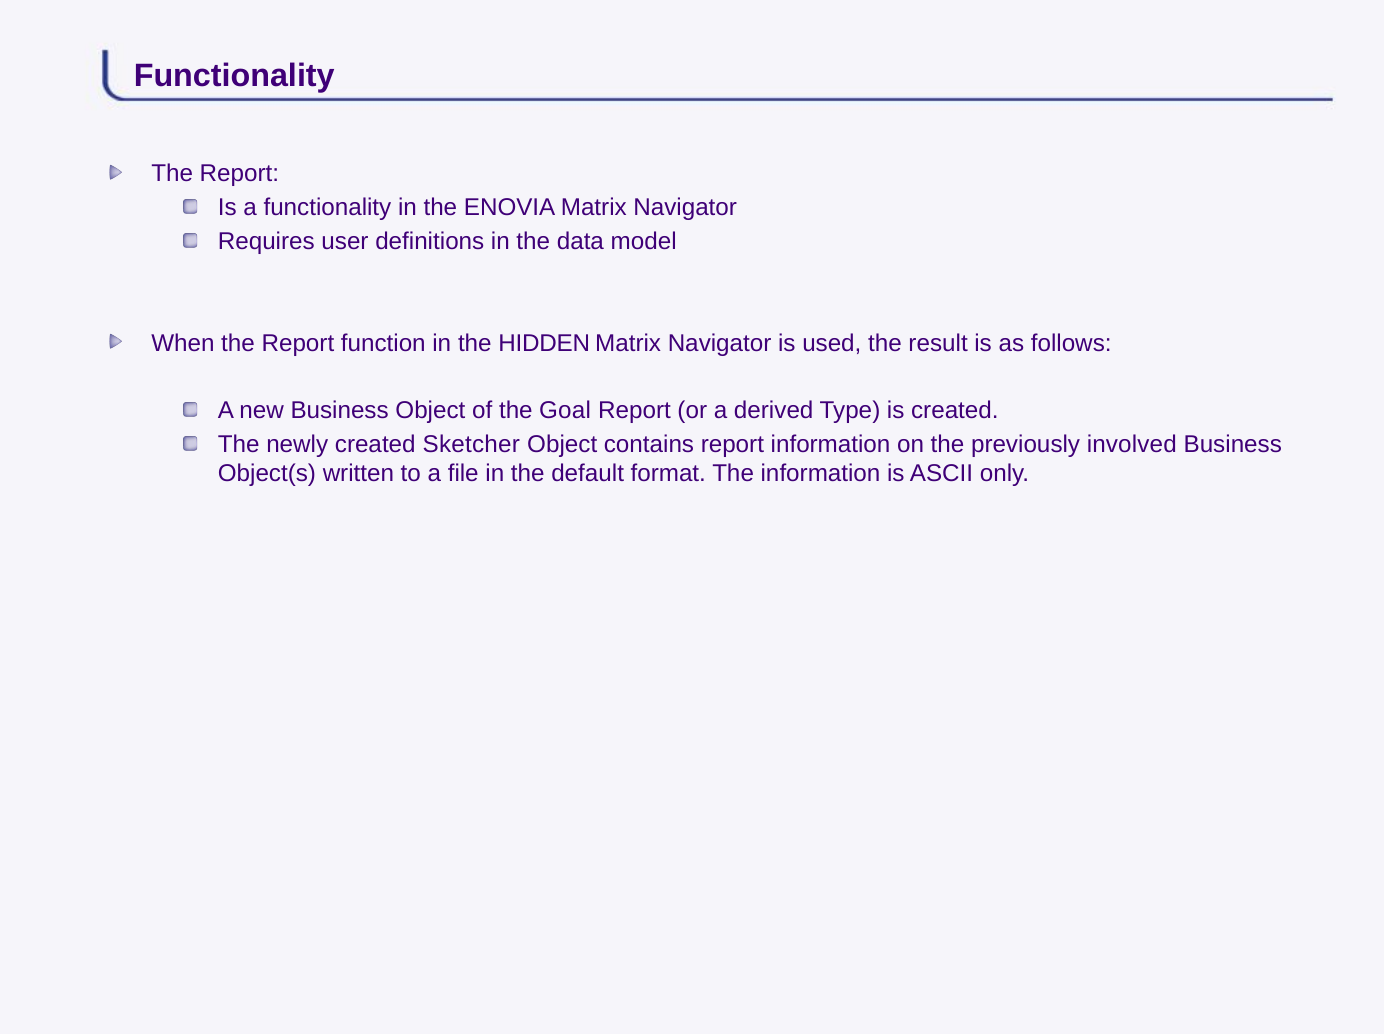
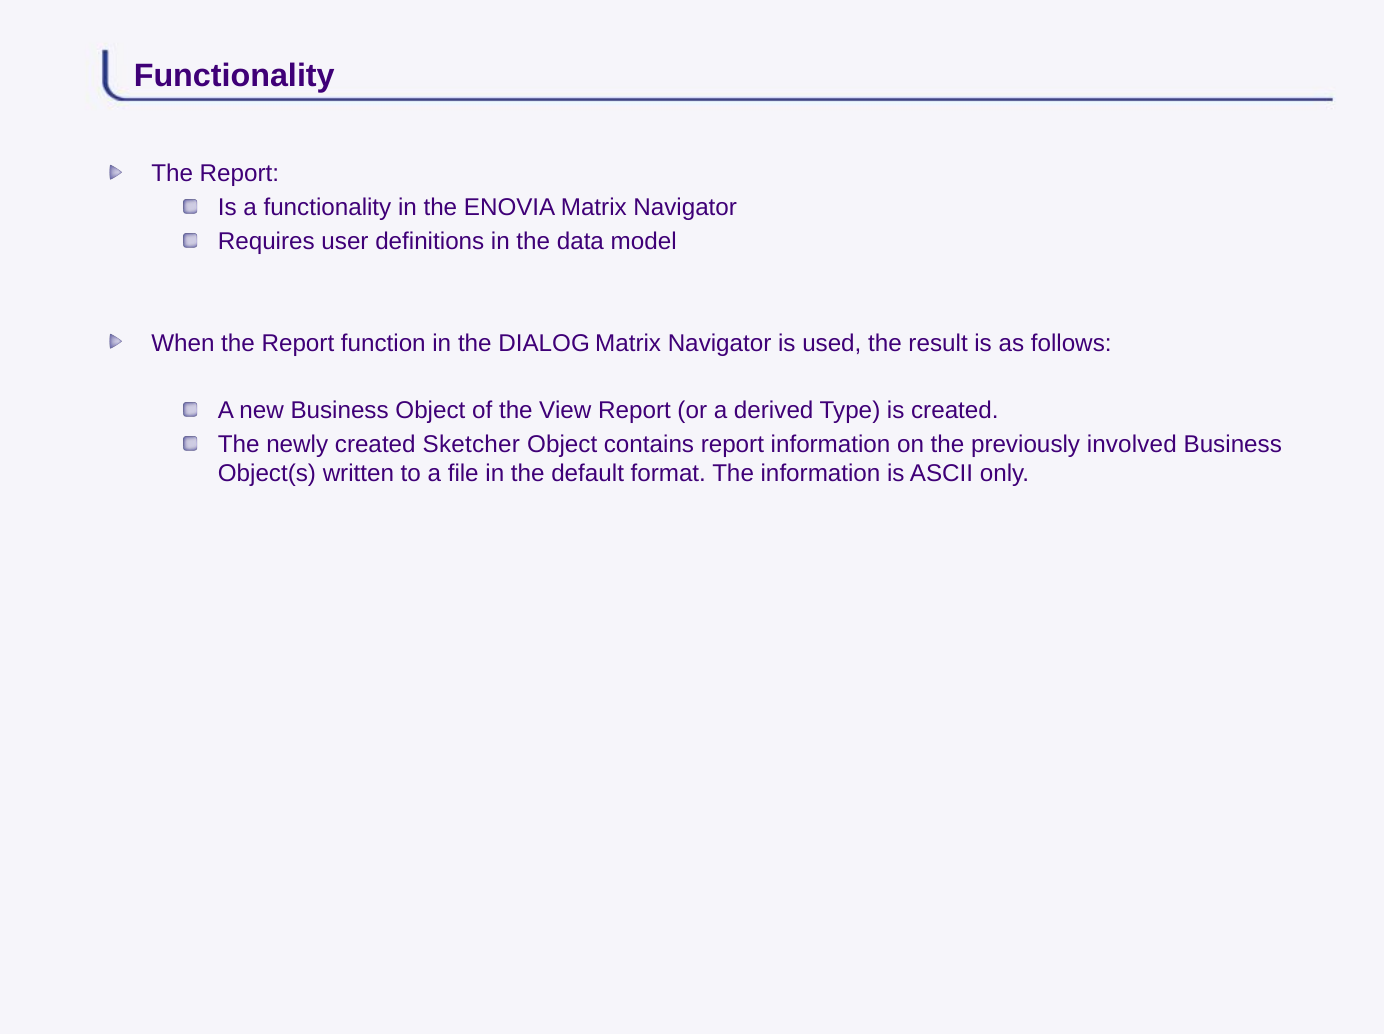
HIDDEN: HIDDEN -> DIALOG
Goal: Goal -> View
